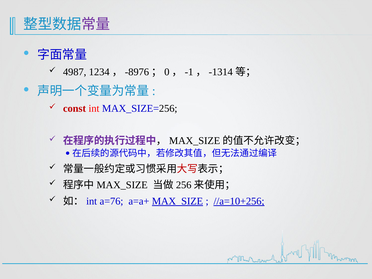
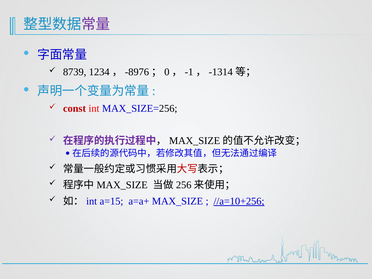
4987: 4987 -> 8739
a=76: a=76 -> a=15
MAX_SIZE underline: present -> none
